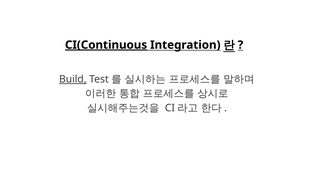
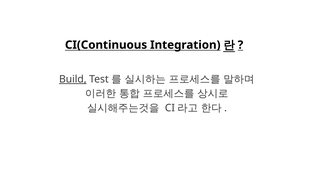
CI(Continuous underline: present -> none
